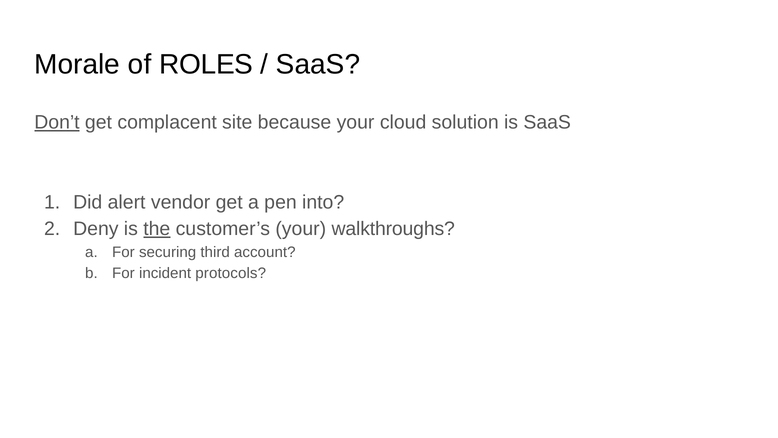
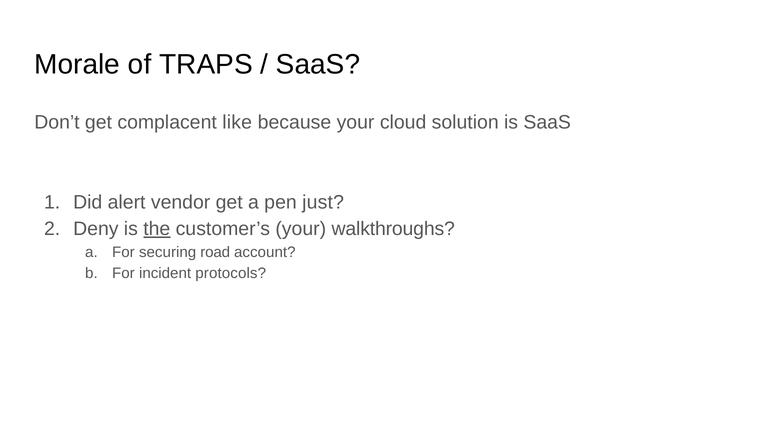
ROLES: ROLES -> TRAPS
Don’t underline: present -> none
site: site -> like
into: into -> just
third: third -> road
